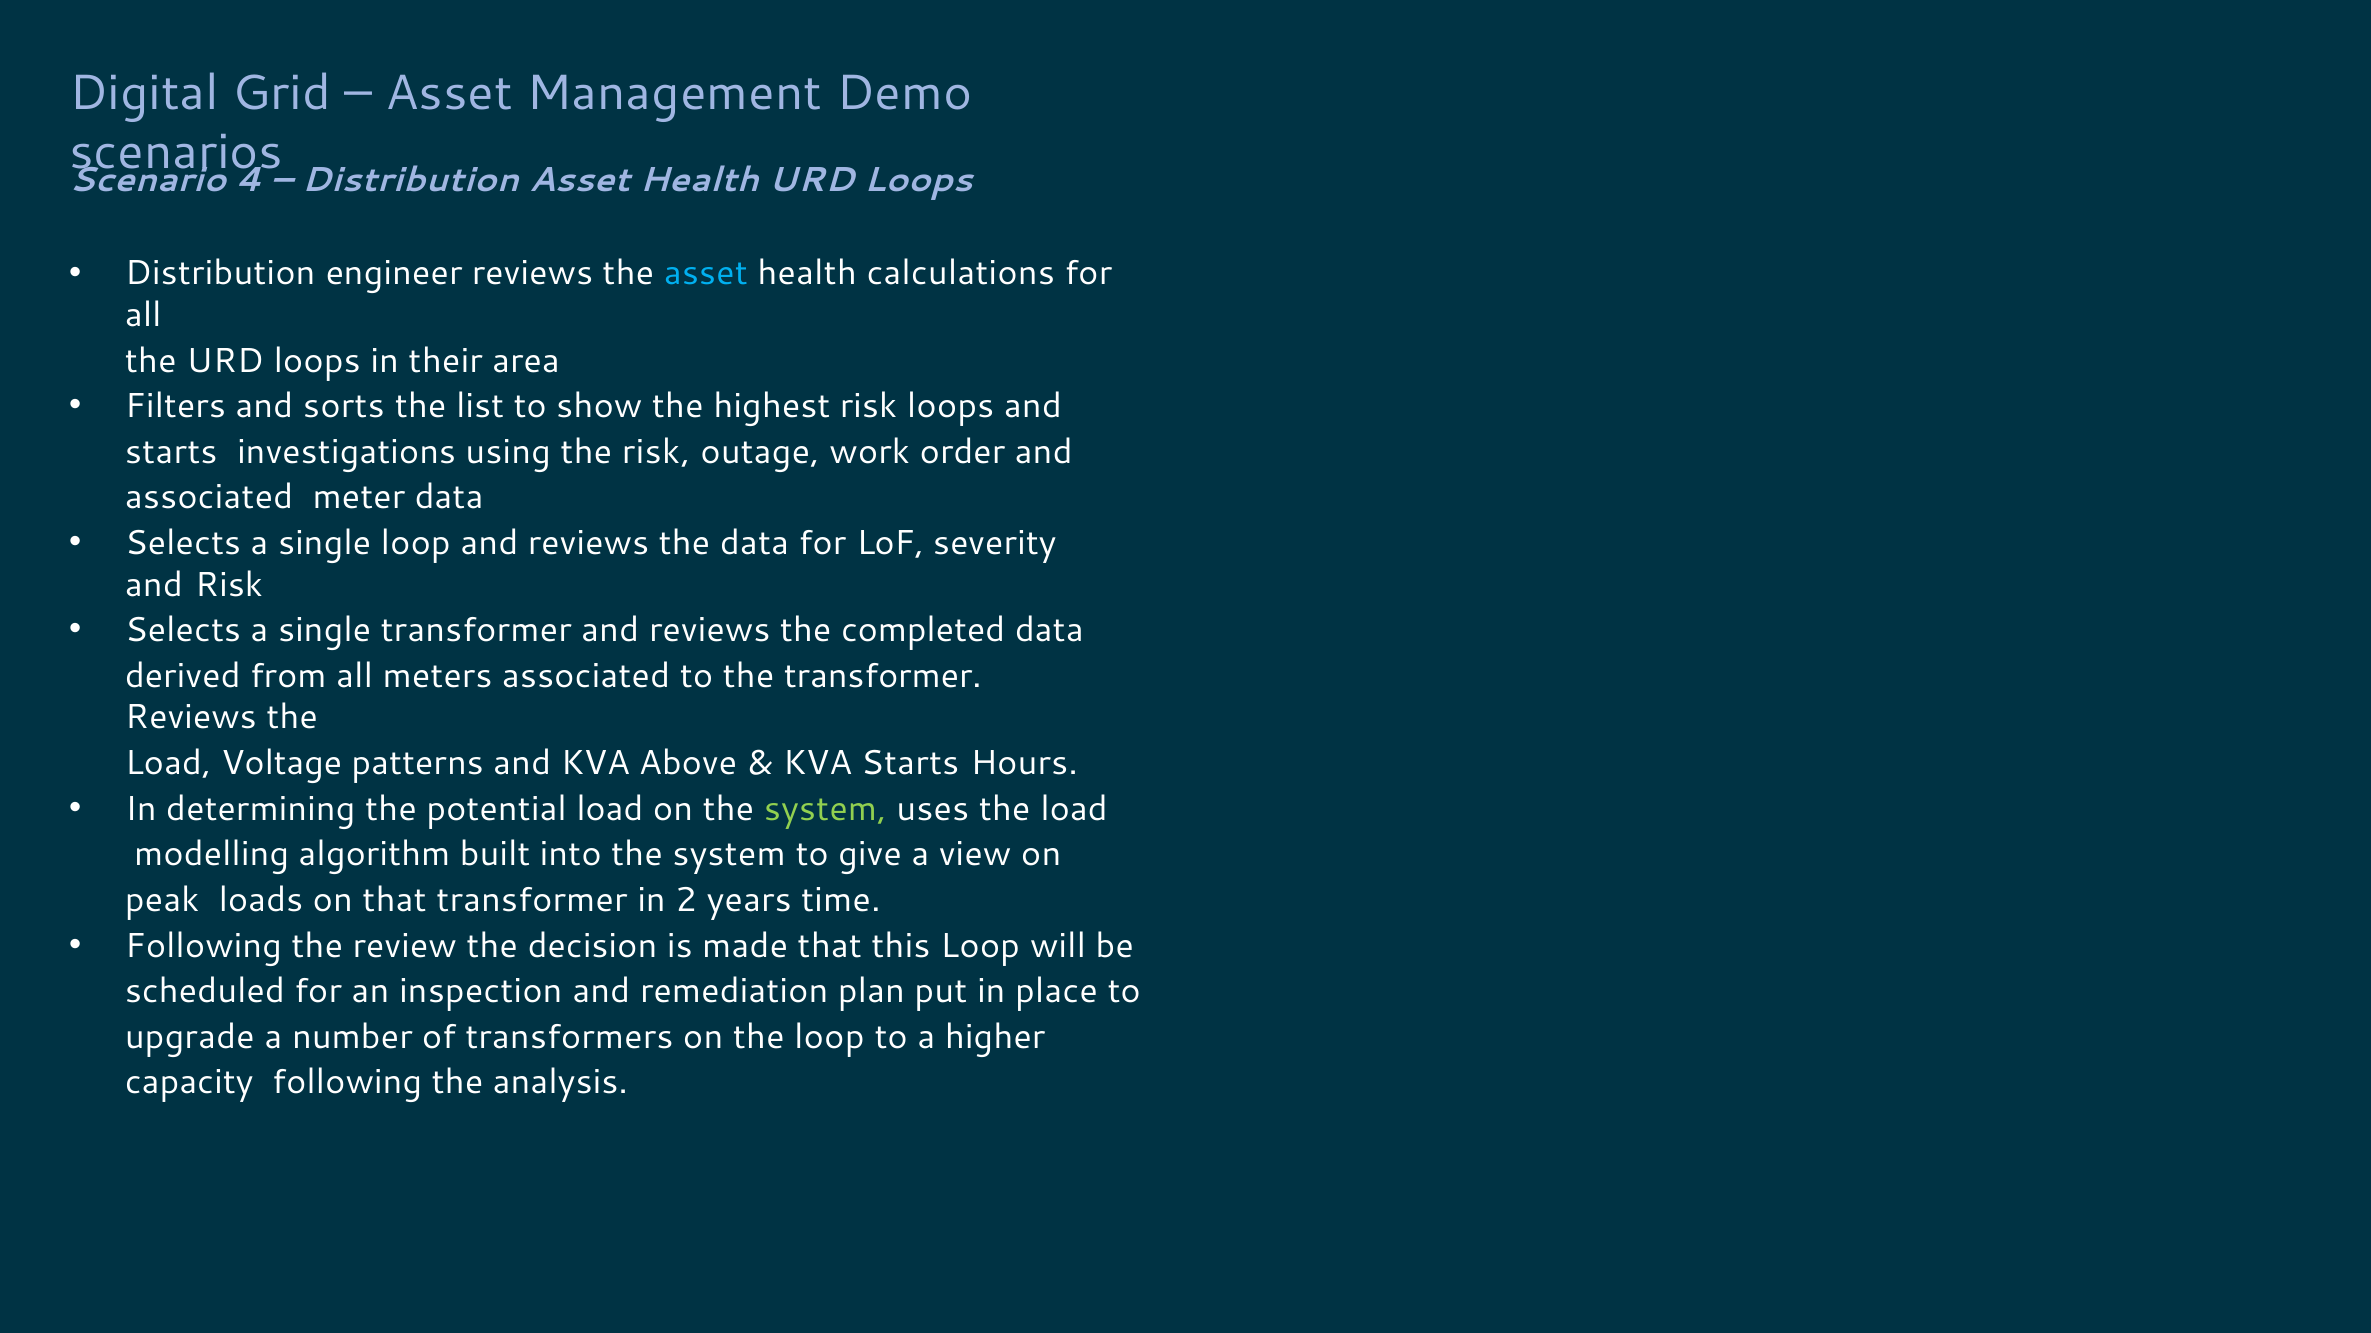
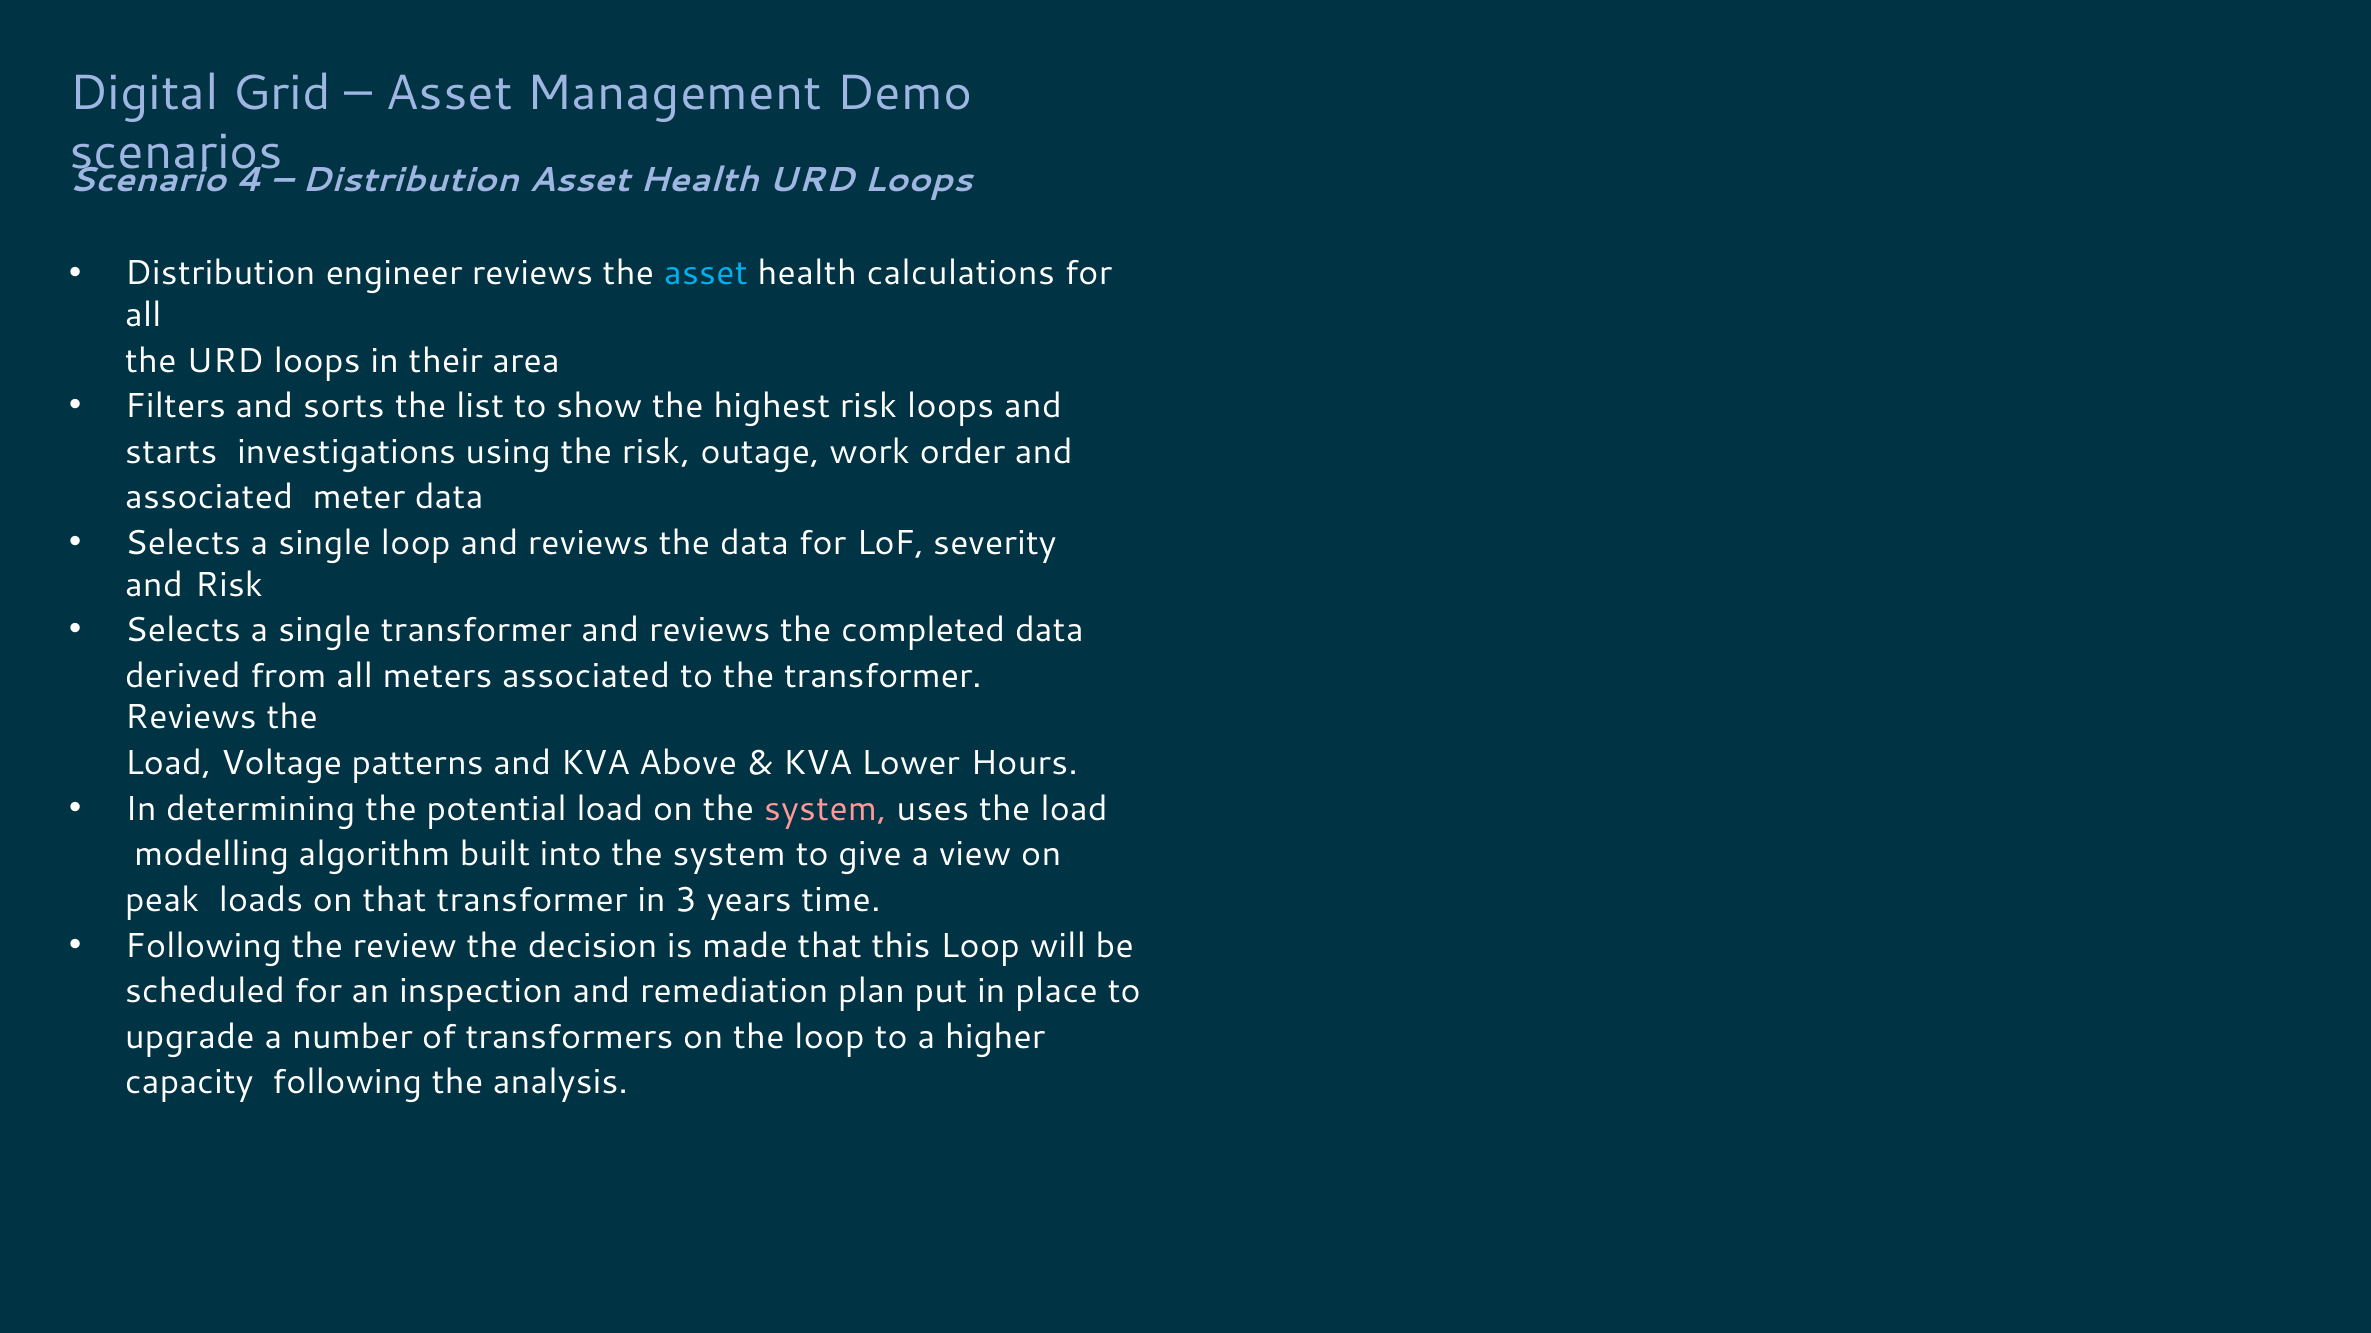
KVA Starts: Starts -> Lower
system at (825, 809) colour: light green -> pink
2: 2 -> 3
